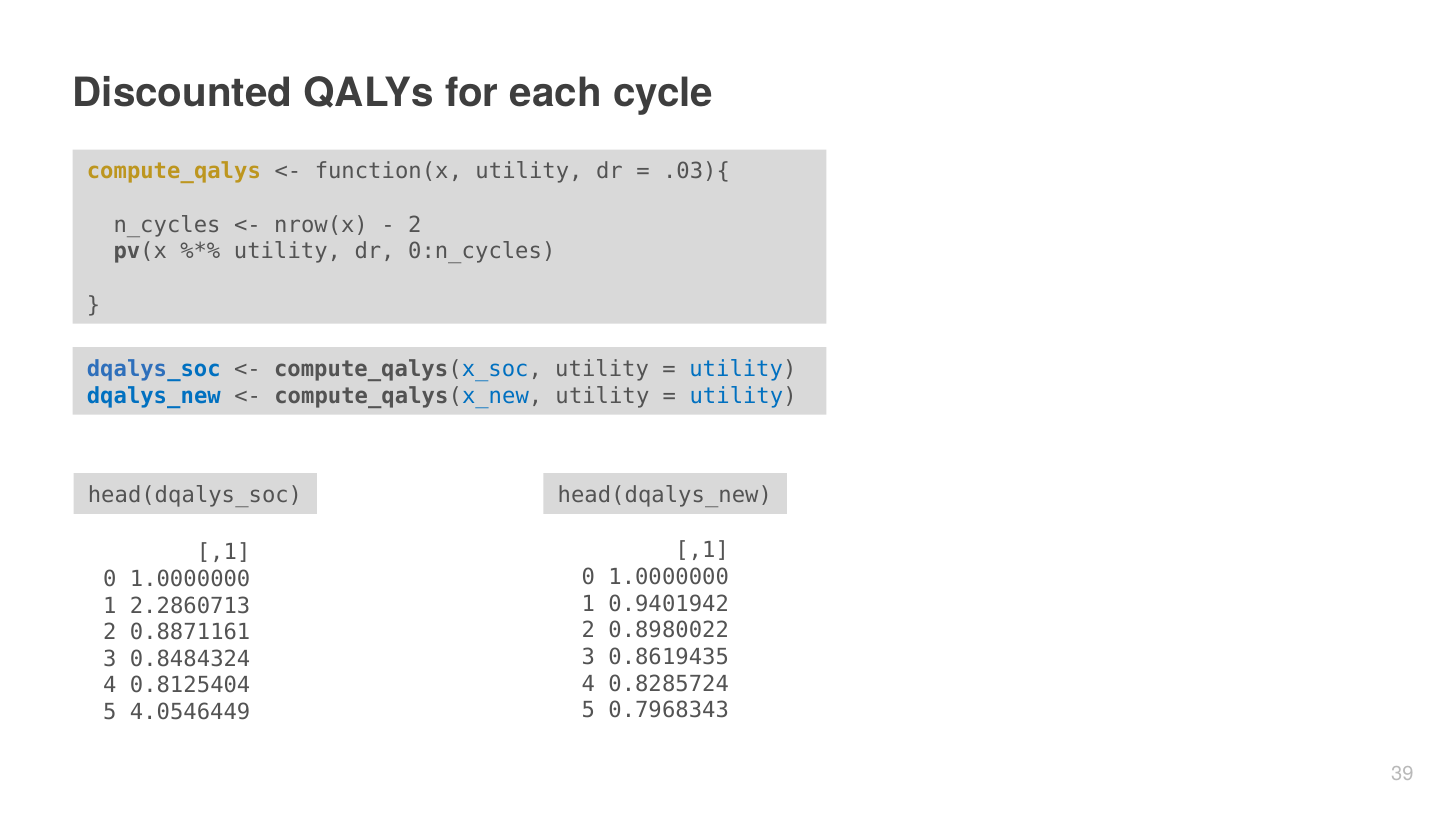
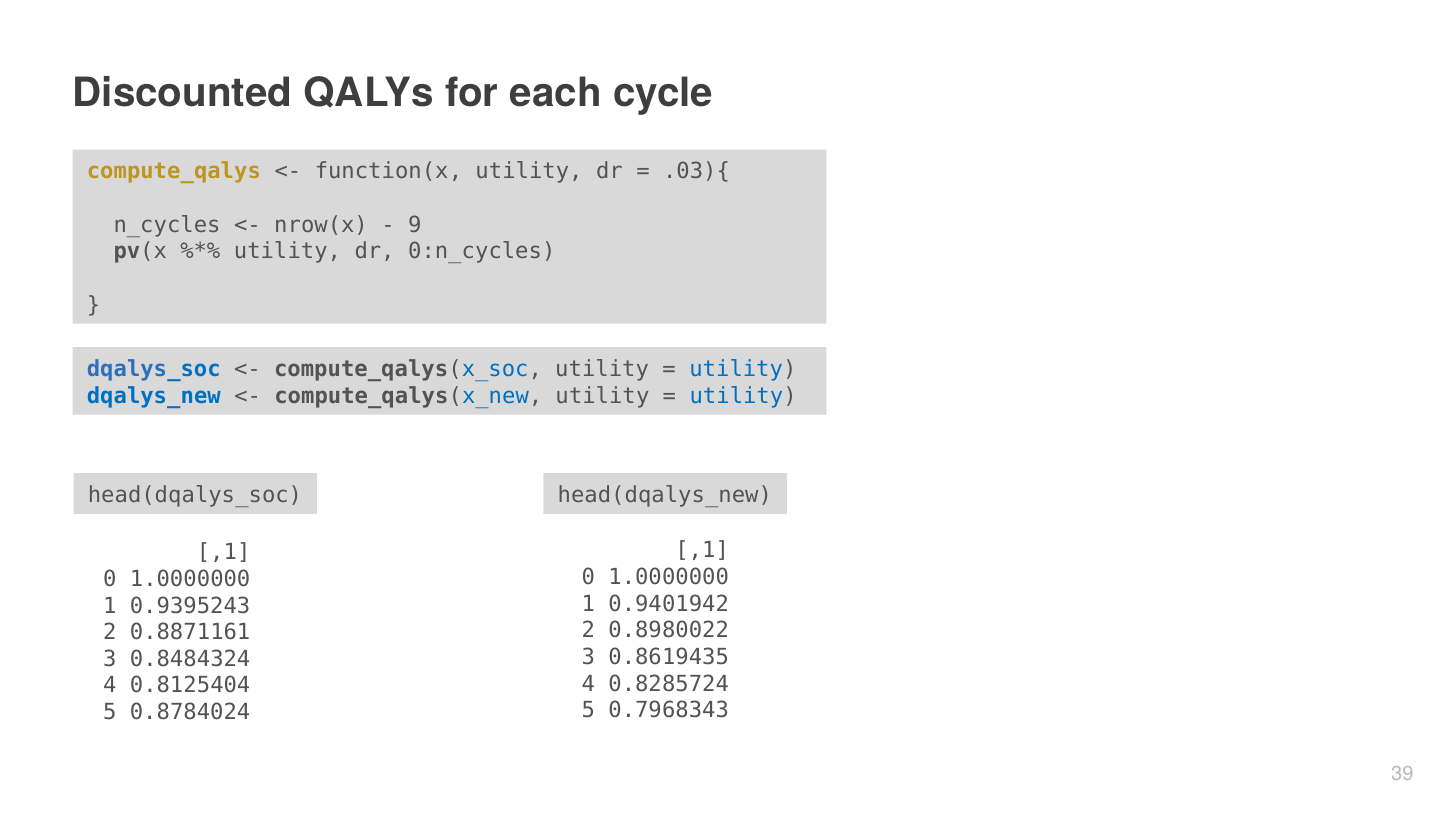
2 at (415, 225): 2 -> 9
2.2860713: 2.2860713 -> 0.9395243
4.0546449: 4.0546449 -> 0.8784024
